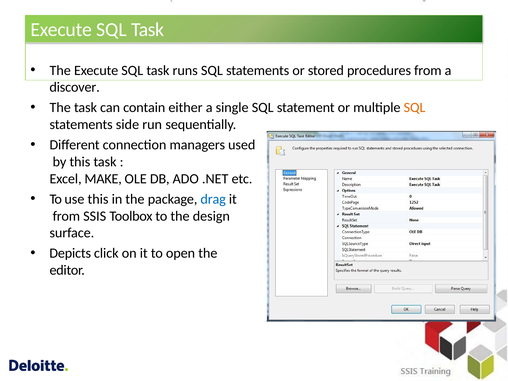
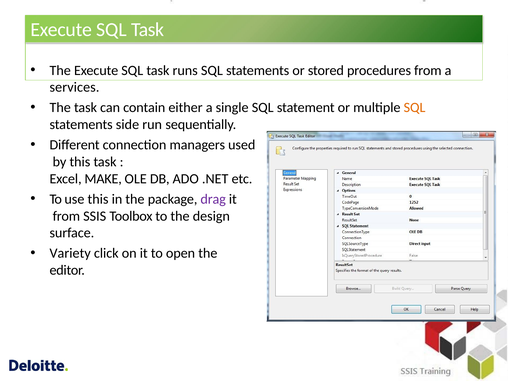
discover: discover -> services
drag colour: blue -> purple
Depicts: Depicts -> Variety
